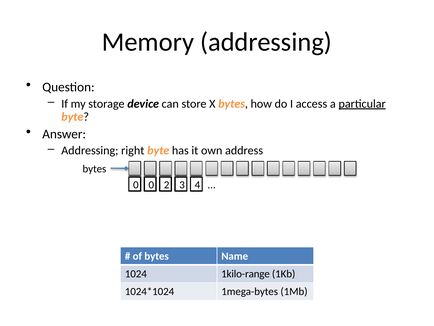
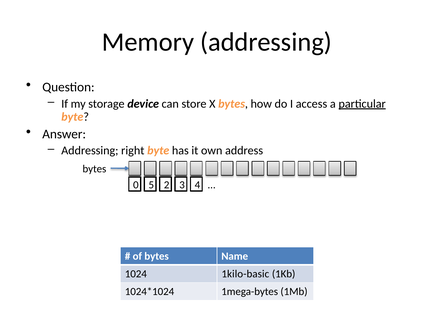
0 0: 0 -> 5
1kilo-range: 1kilo-range -> 1kilo-basic
